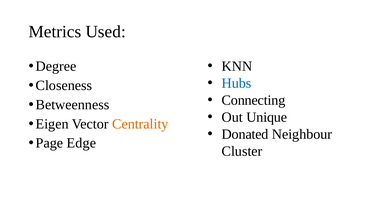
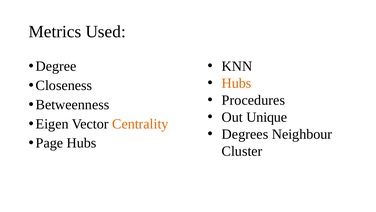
Hubs at (237, 83) colour: blue -> orange
Connecting: Connecting -> Procedures
Donated: Donated -> Degrees
Page Edge: Edge -> Hubs
